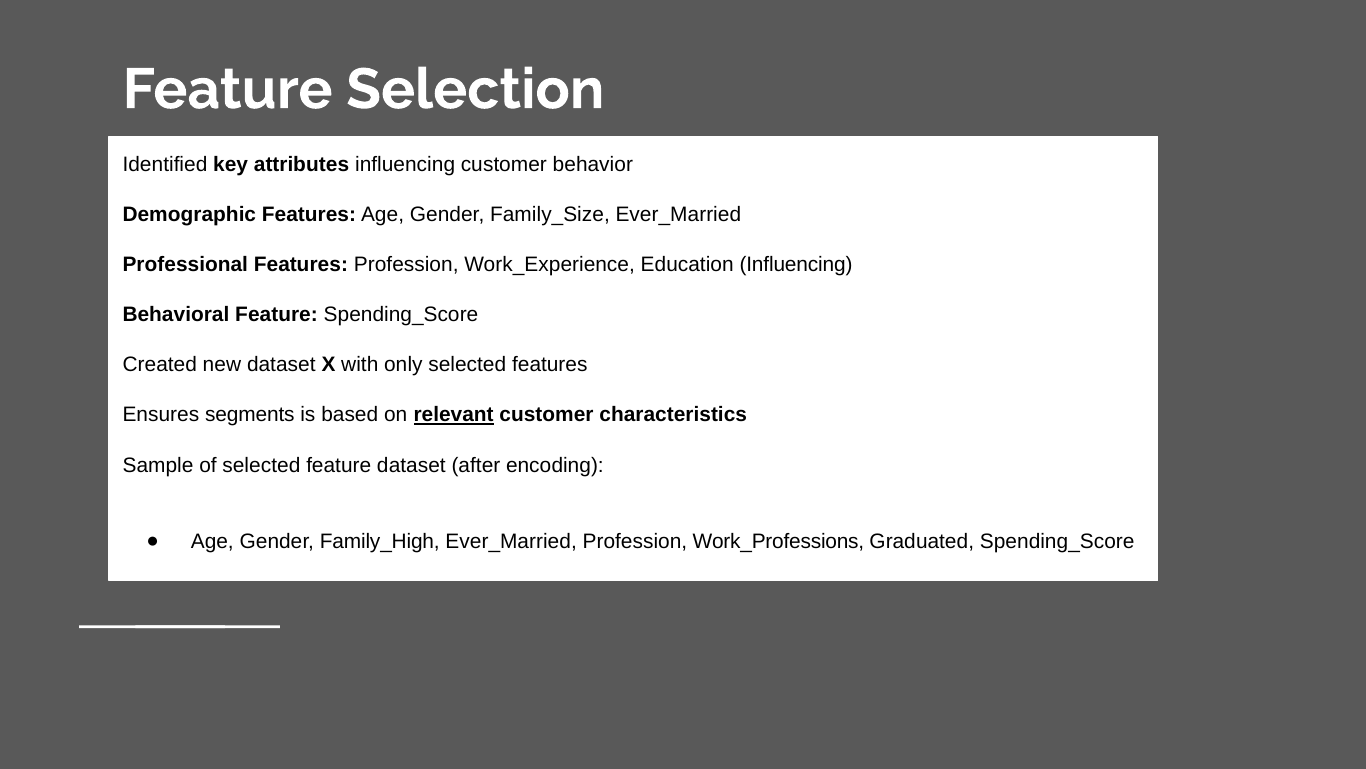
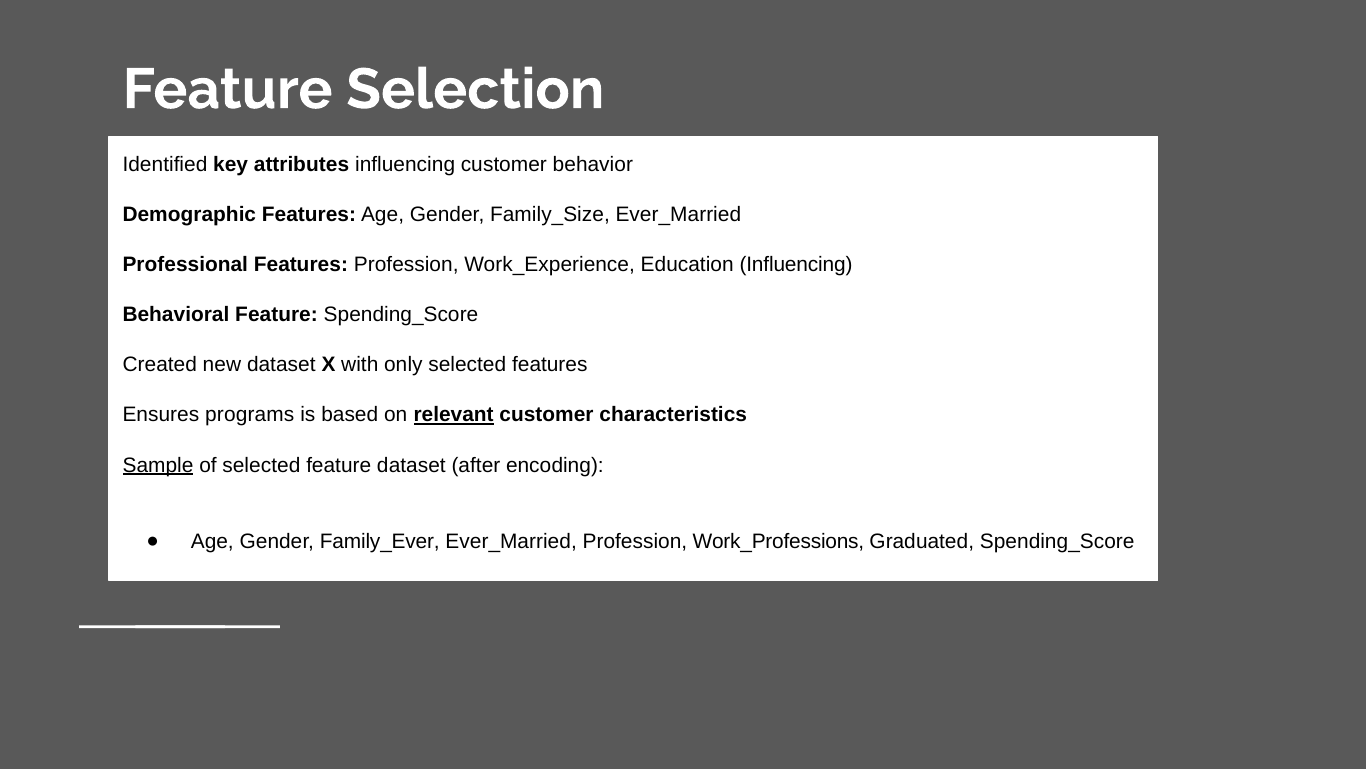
segments: segments -> programs
Sample underline: none -> present
Family_High: Family_High -> Family_Ever
